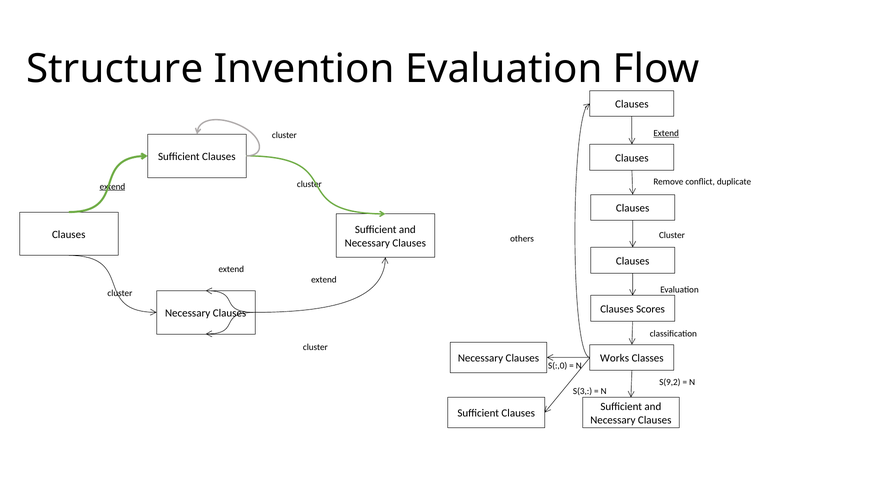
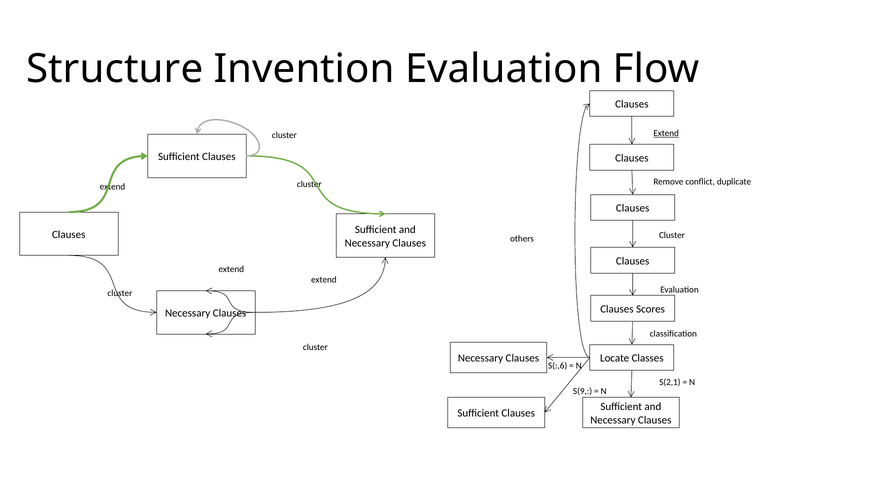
extend at (112, 187) underline: present -> none
Works: Works -> Locate
S(:,0: S(:,0 -> S(:,6
S(9,2: S(9,2 -> S(2,1
S(3: S(3 -> S(9
